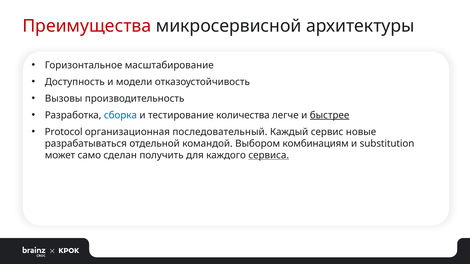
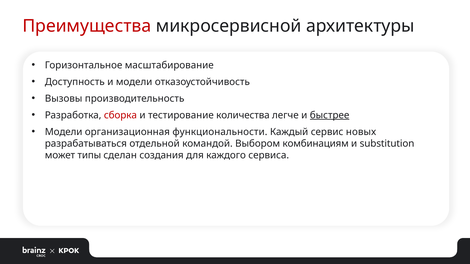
сборка colour: blue -> red
Protocol at (64, 132): Protocol -> Модели
последовательный: последовательный -> функциональности
новые: новые -> новых
само: само -> типы
получить: получить -> создания
сервиса underline: present -> none
